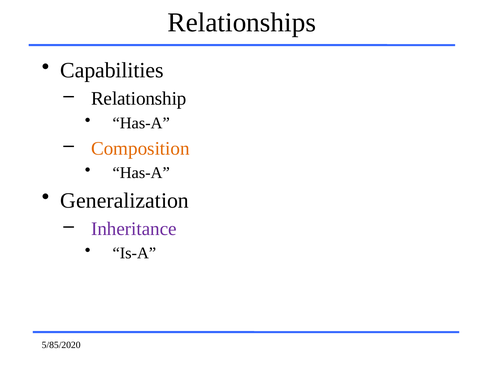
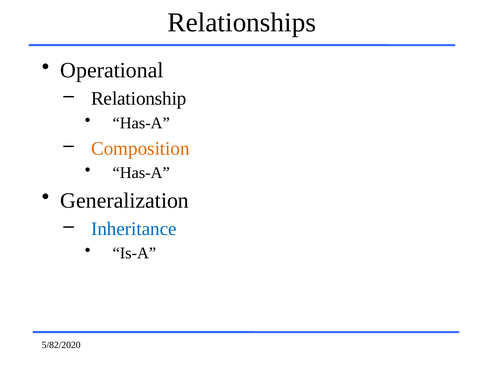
Capabilities: Capabilities -> Operational
Inheritance colour: purple -> blue
5/85/2020: 5/85/2020 -> 5/82/2020
